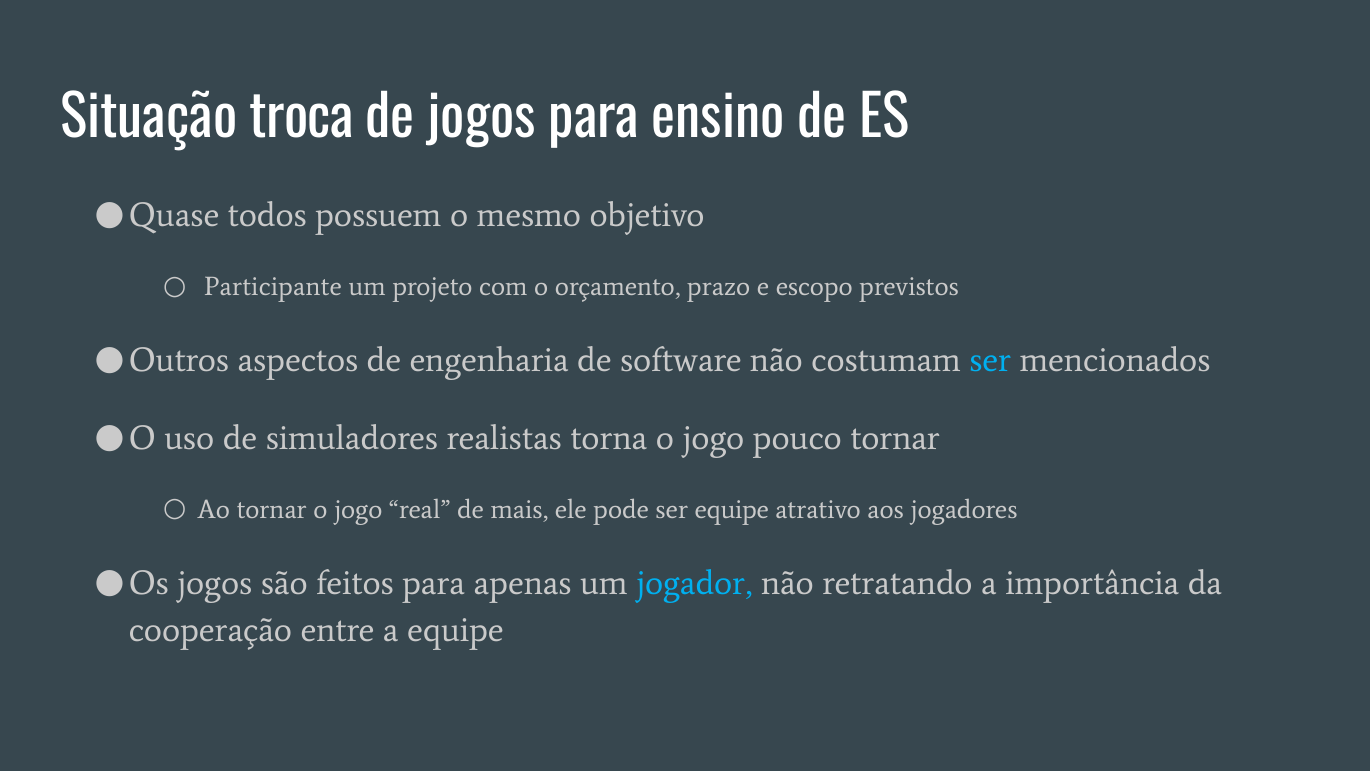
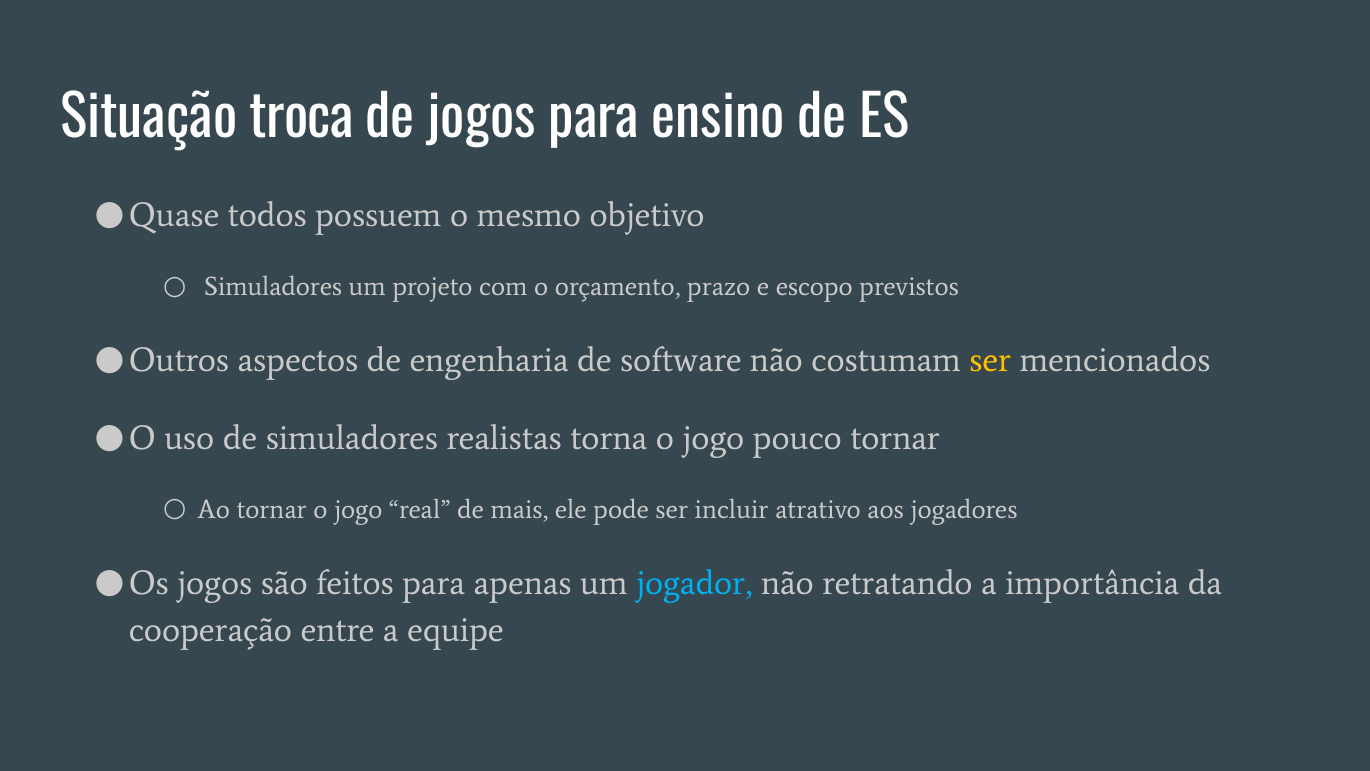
Participante at (273, 287): Participante -> Simuladores
ser at (990, 360) colour: light blue -> yellow
ser equipe: equipe -> incluir
